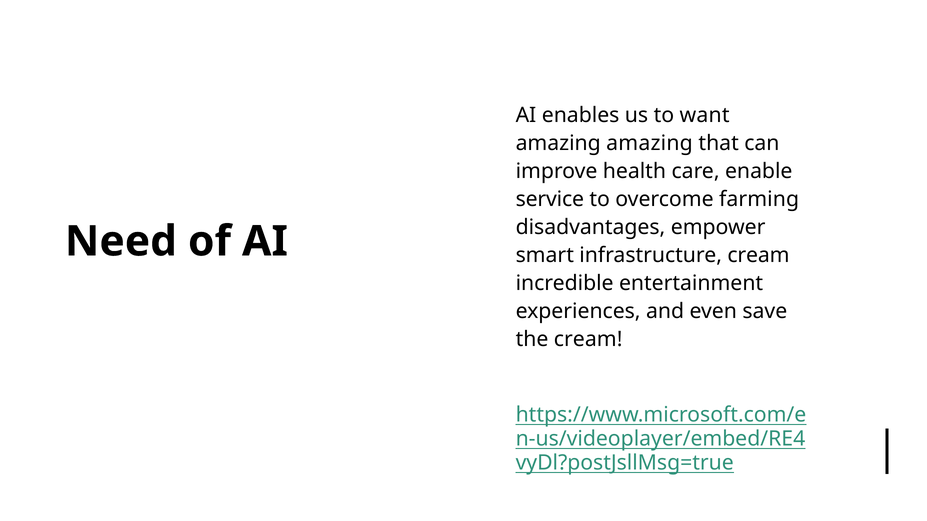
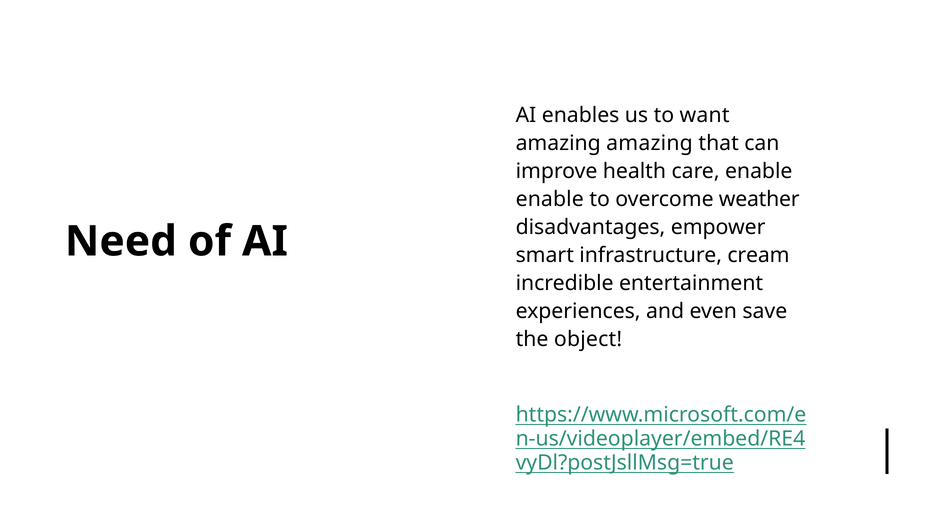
service at (550, 199): service -> enable
farming: farming -> weather
the cream: cream -> object
